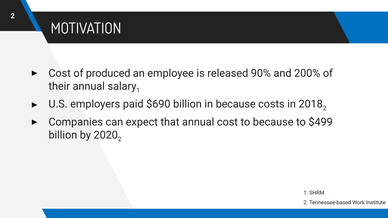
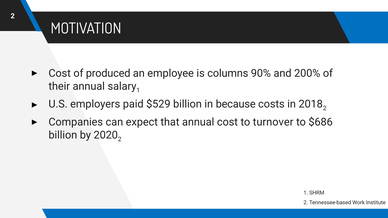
released: released -> columns
$690: $690 -> $529
to because: because -> turnover
$499: $499 -> $686
